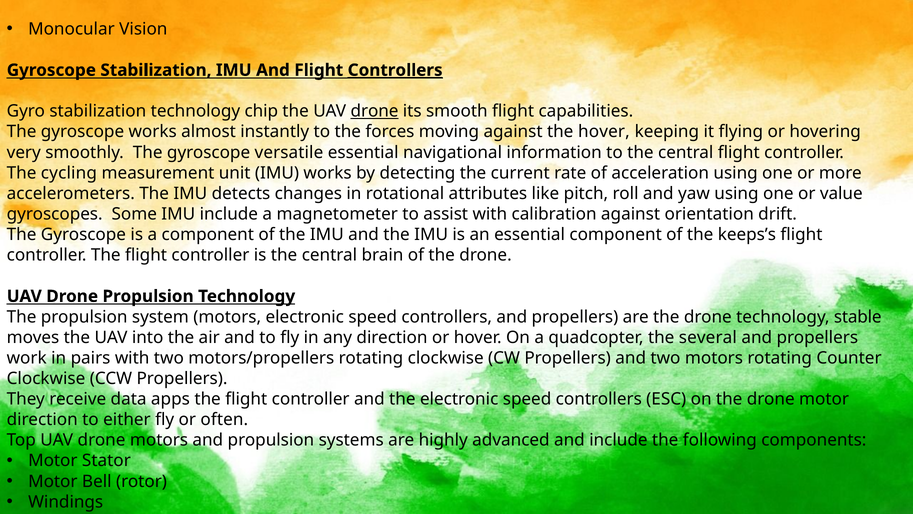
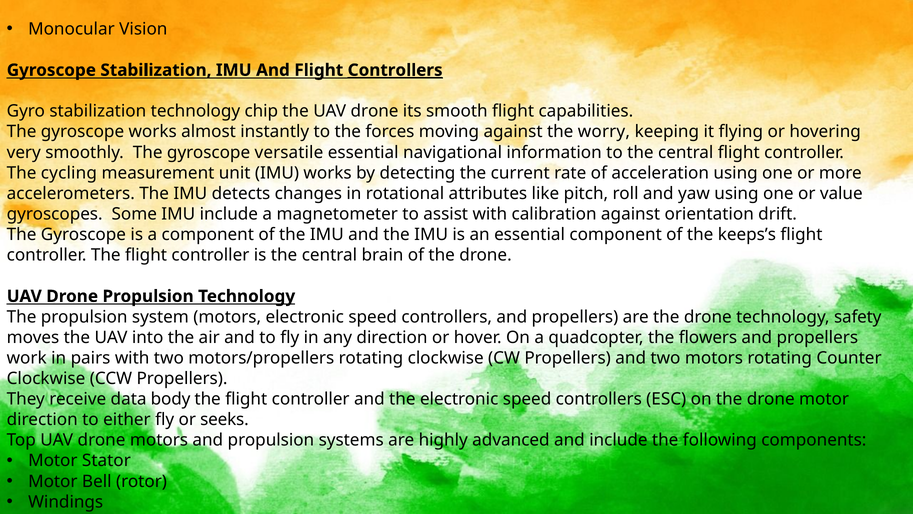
drone at (375, 111) underline: present -> none
the hover: hover -> worry
stable: stable -> safety
several: several -> flowers
apps: apps -> body
often: often -> seeks
